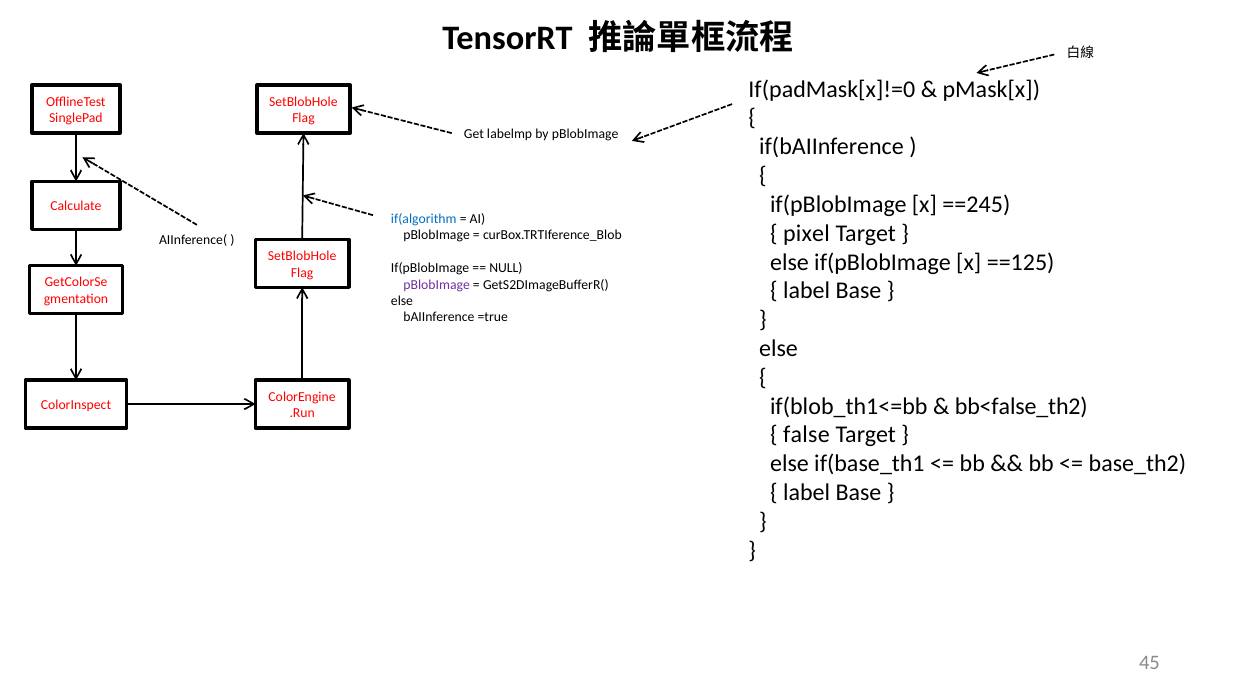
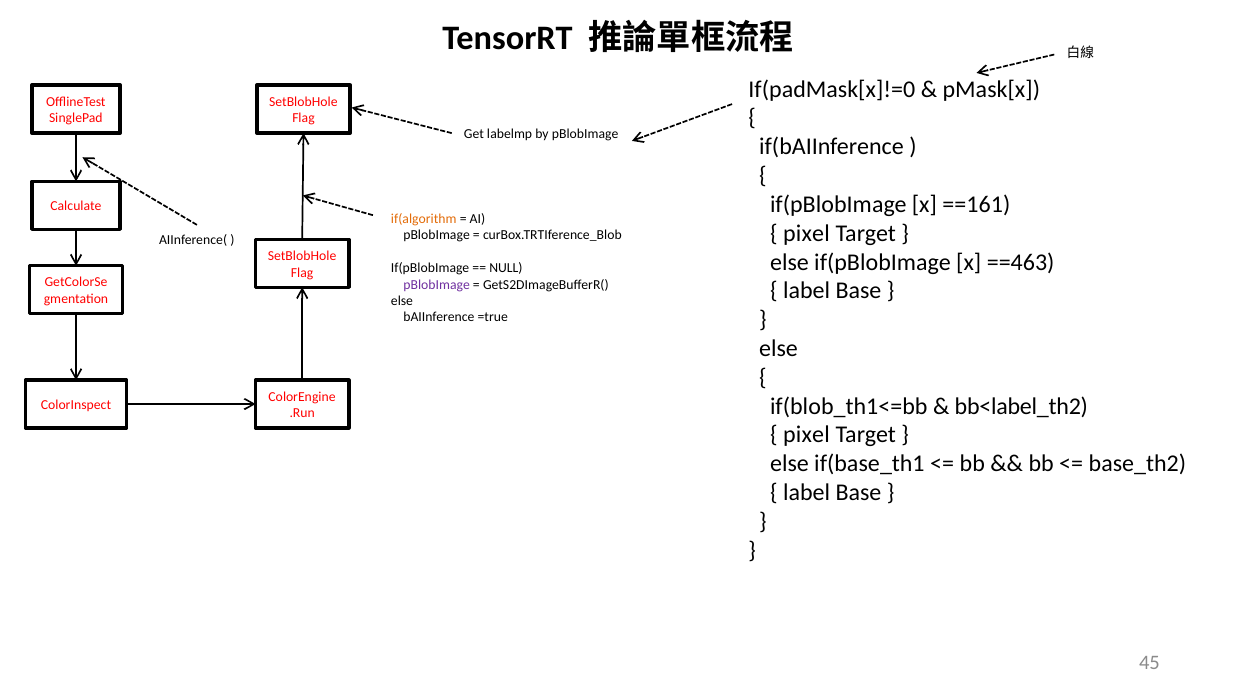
==245: ==245 -> ==161
if(algorithm colour: blue -> orange
==125: ==125 -> ==463
bb<false_th2: bb<false_th2 -> bb<label_th2
false at (806, 435): false -> pixel
